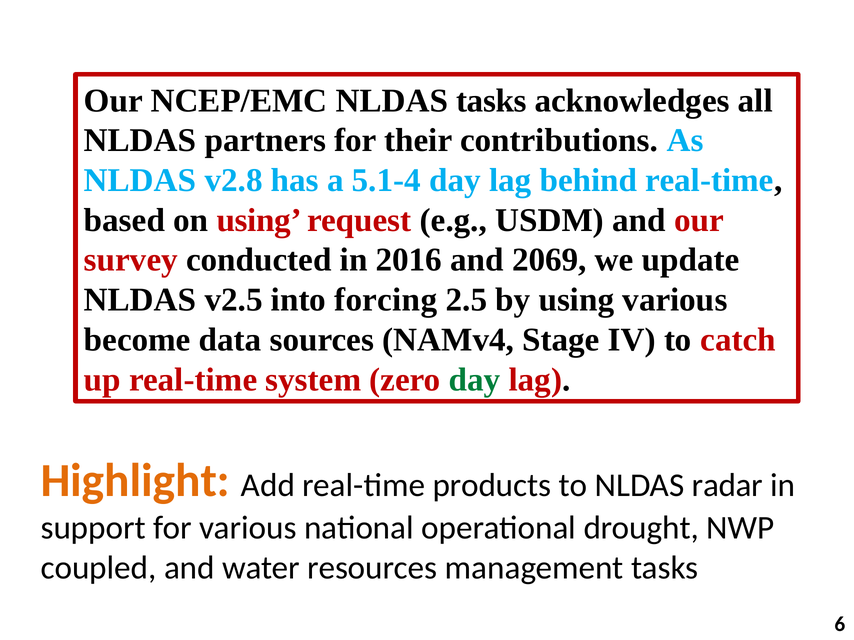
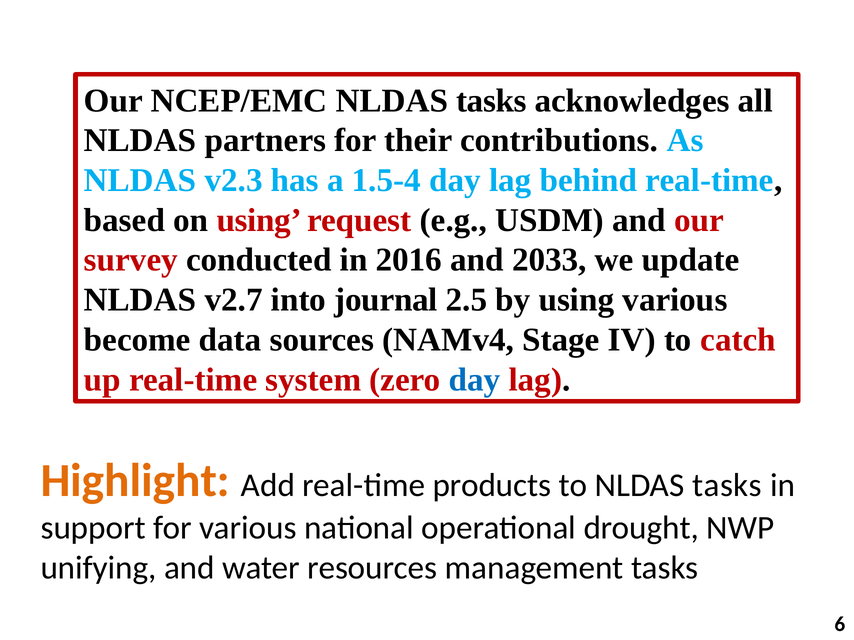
v2.8: v2.8 -> v2.3
5.1-4: 5.1-4 -> 1.5-4
2069: 2069 -> 2033
v2.5: v2.5 -> v2.7
forcing: forcing -> journal
day at (475, 380) colour: green -> blue
to NLDAS radar: radar -> tasks
coupled: coupled -> unifying
